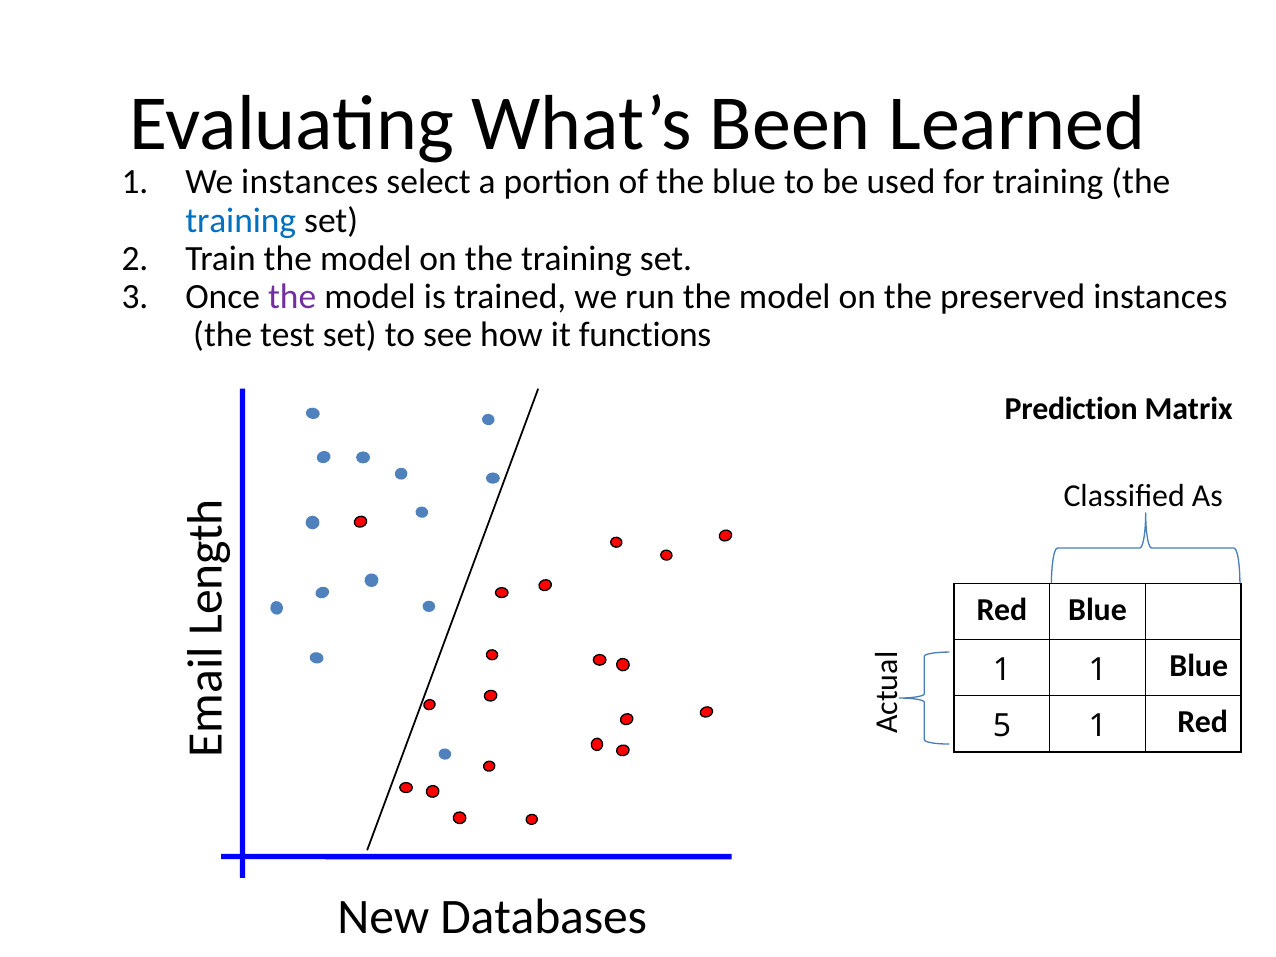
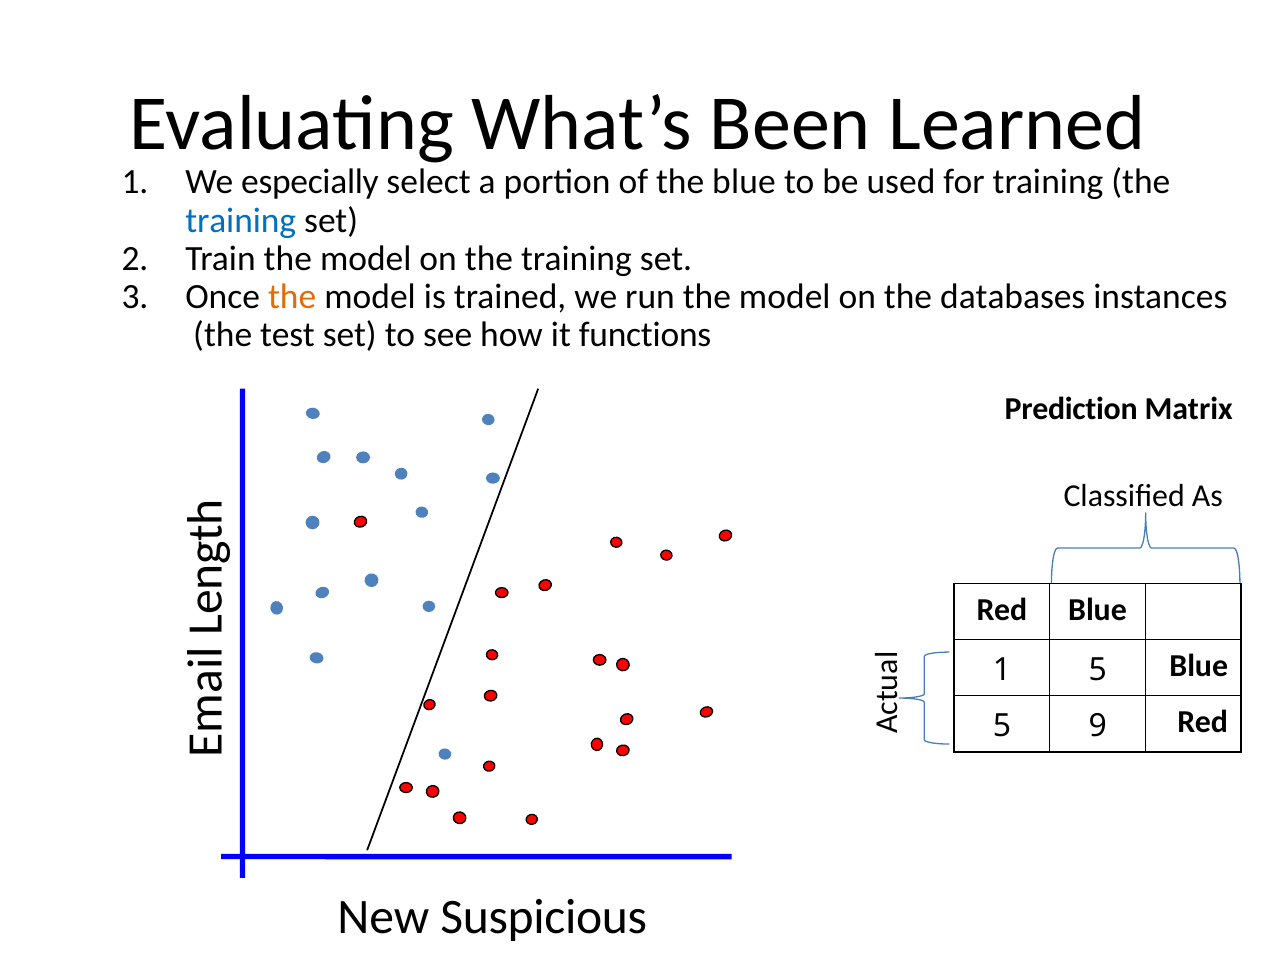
We instances: instances -> especially
the at (292, 297) colour: purple -> orange
preserved: preserved -> databases
1 1: 1 -> 5
5 1: 1 -> 9
Databases: Databases -> Suspicious
